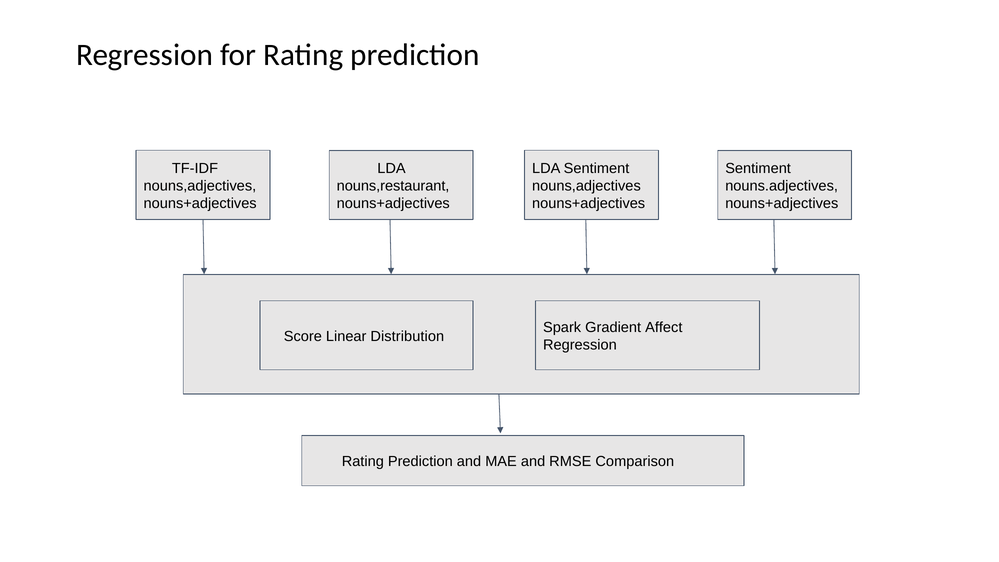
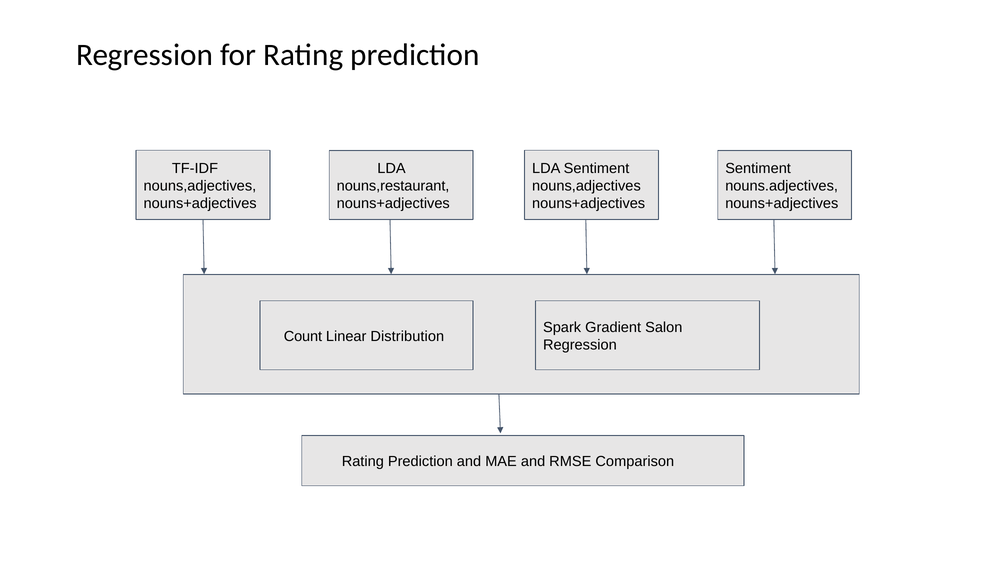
Affect: Affect -> Salon
Score: Score -> Count
